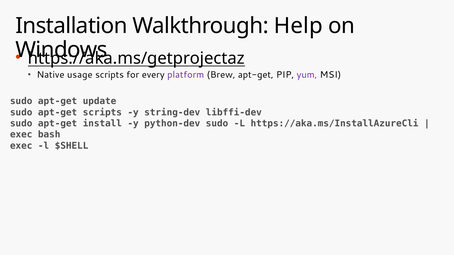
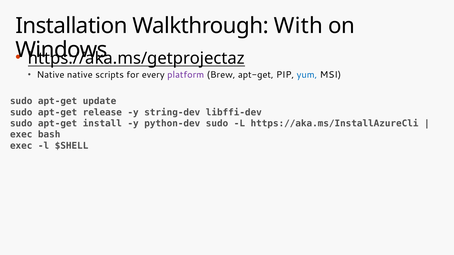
Help: Help -> With
Native usage: usage -> native
yum colour: purple -> blue
apt-get scripts: scripts -> release
